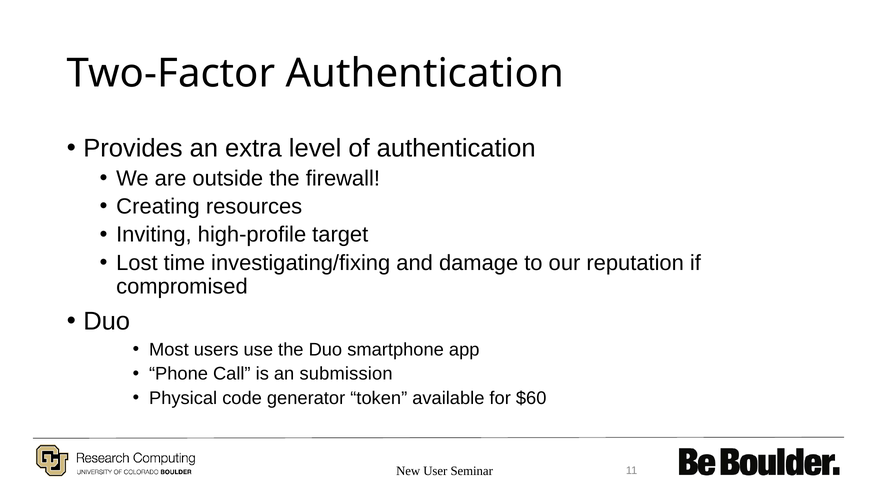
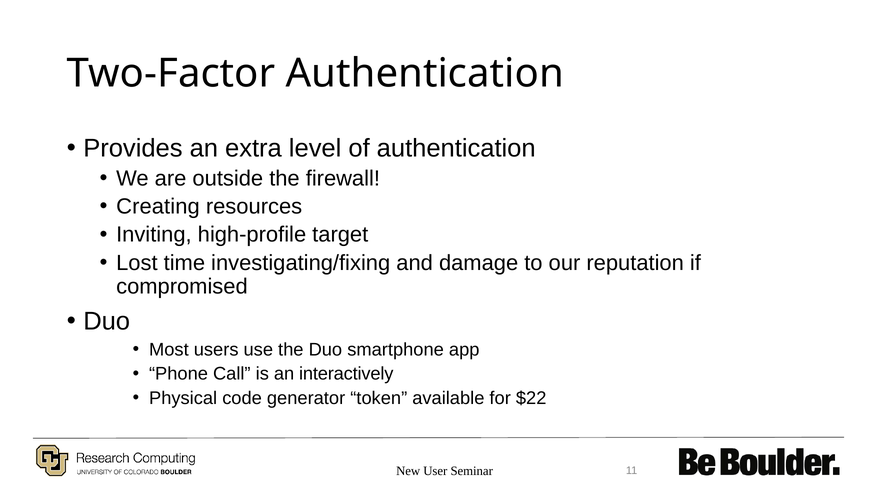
submission: submission -> interactively
$60: $60 -> $22
